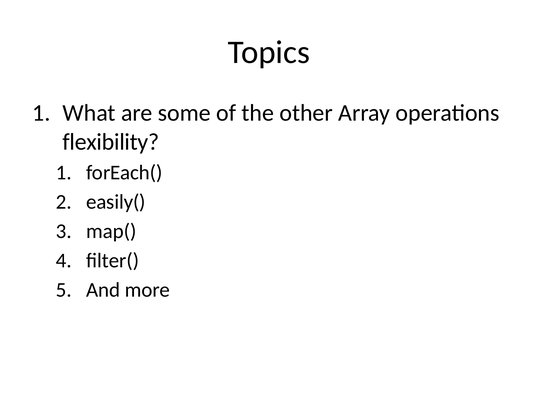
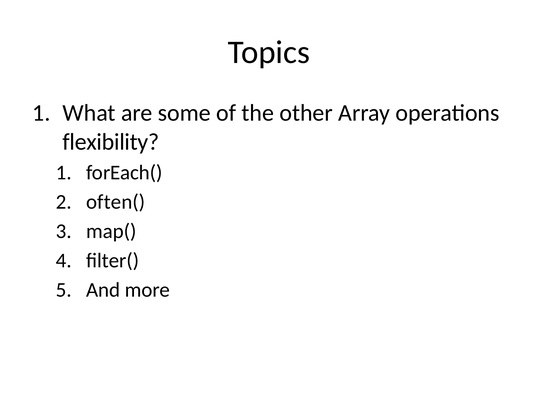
easily(: easily( -> often(
